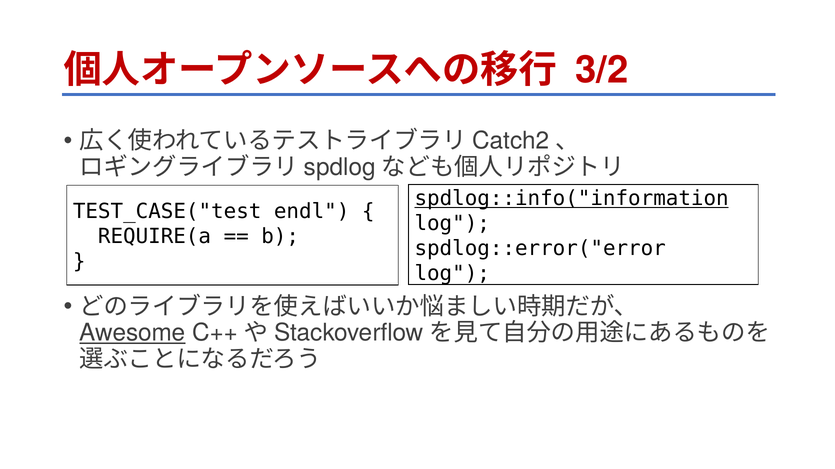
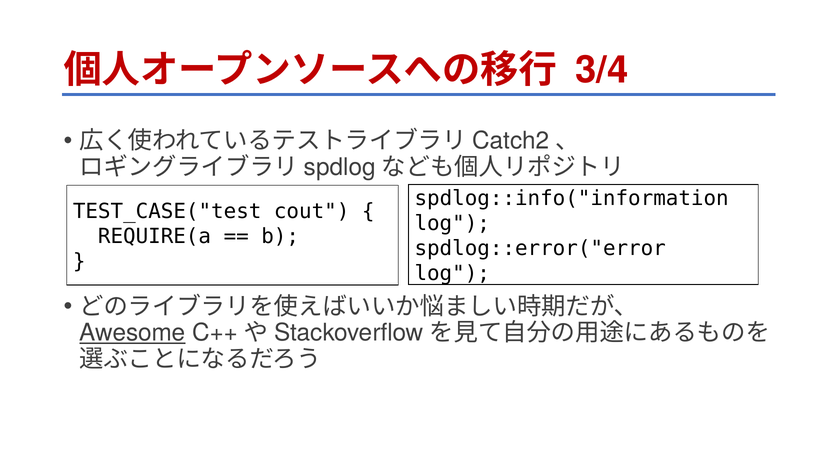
3/2: 3/2 -> 3/4
spdlog::info("information underline: present -> none
endl: endl -> cout
